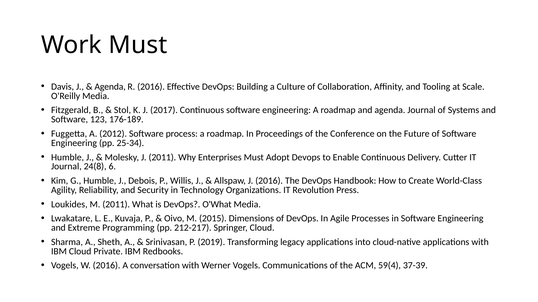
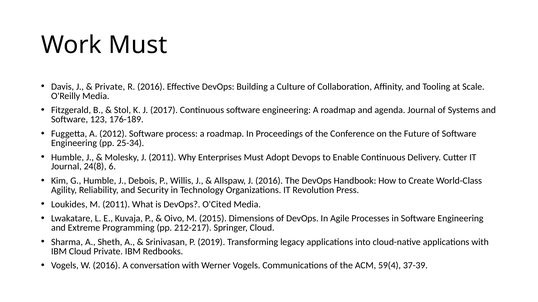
Agenda at (110, 87): Agenda -> Private
O'What: O'What -> O'Cited
